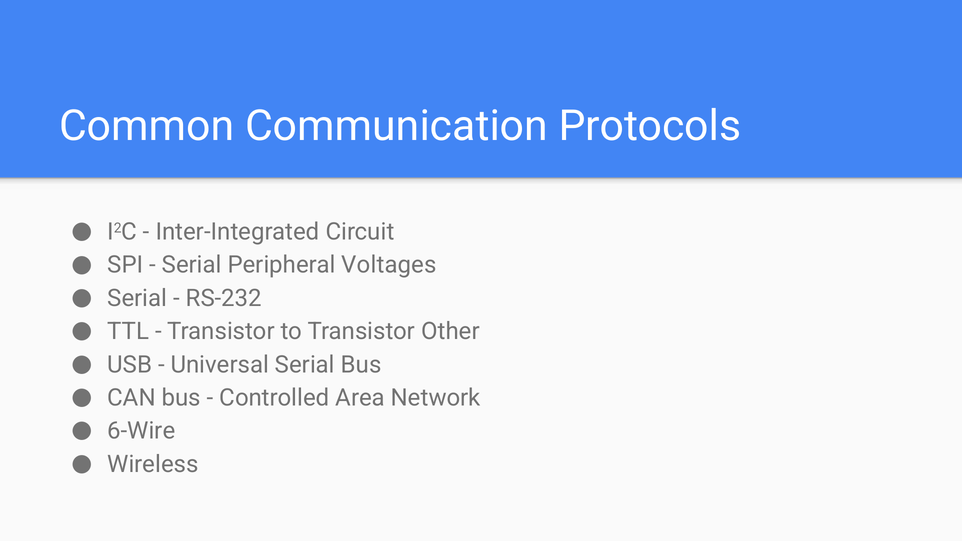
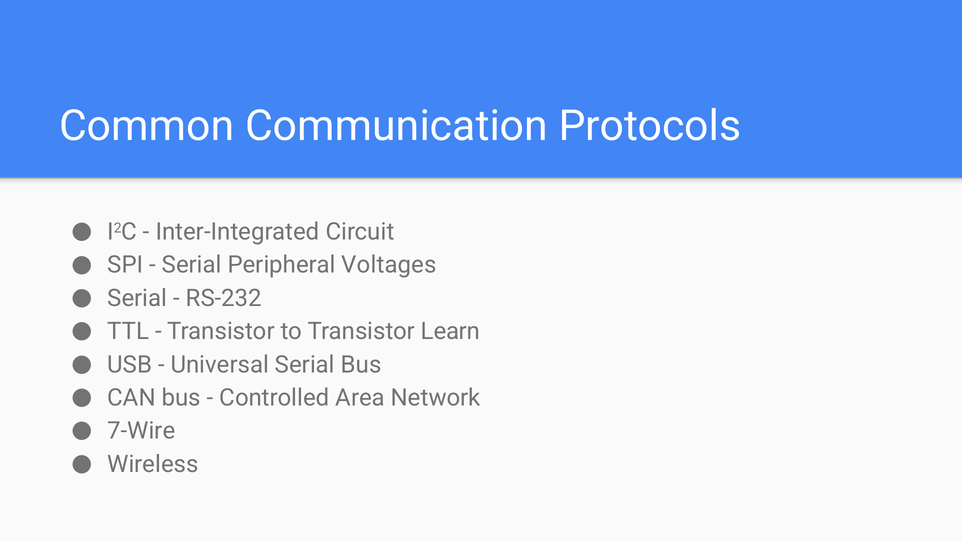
Other: Other -> Learn
6-Wire: 6-Wire -> 7-Wire
